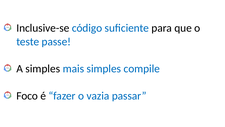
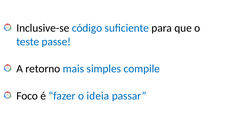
A simples: simples -> retorno
vazia: vazia -> ideia
